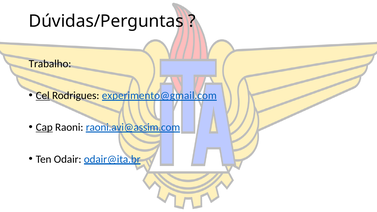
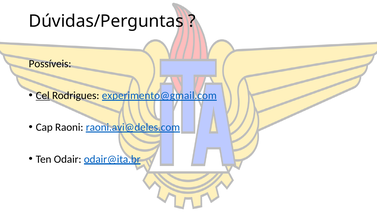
Trabalho: Trabalho -> Possíveis
Cap underline: present -> none
raoni.avi@assim.com: raoni.avi@assim.com -> raoni.avi@deles.com
